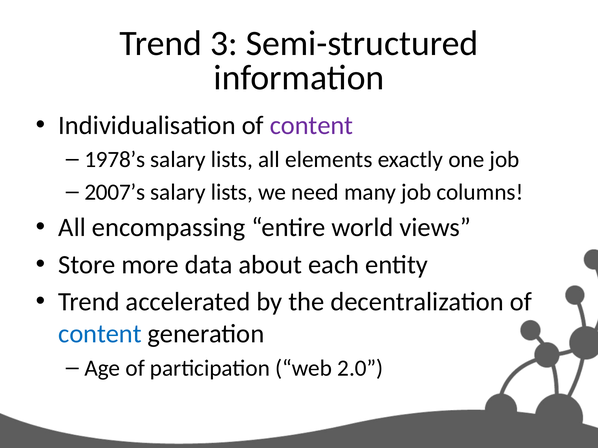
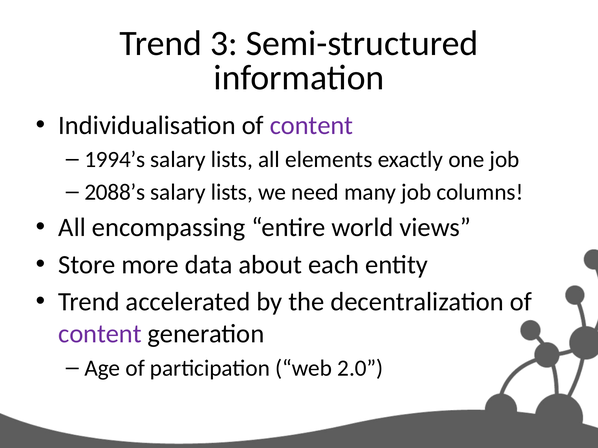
1978’s: 1978’s -> 1994’s
2007’s: 2007’s -> 2088’s
content at (100, 334) colour: blue -> purple
